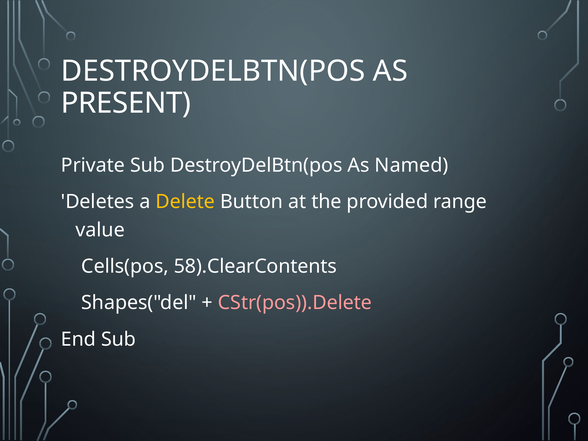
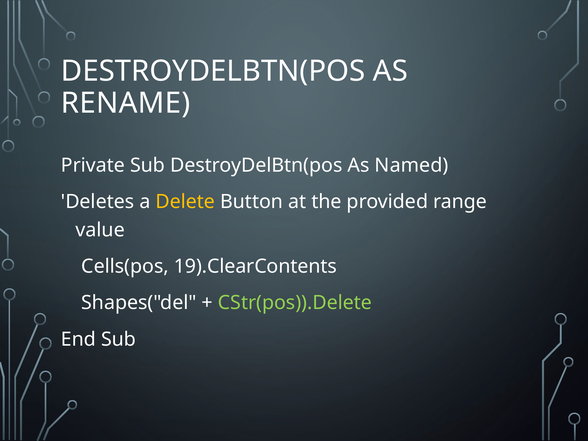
PRESENT: PRESENT -> RENAME
58).ClearContents: 58).ClearContents -> 19).ClearContents
CStr(pos)).Delete colour: pink -> light green
